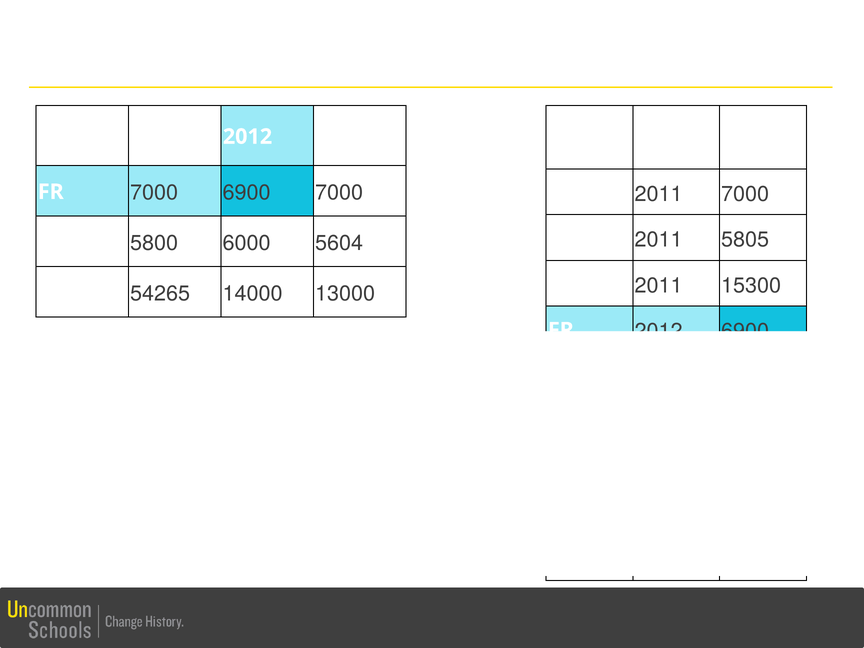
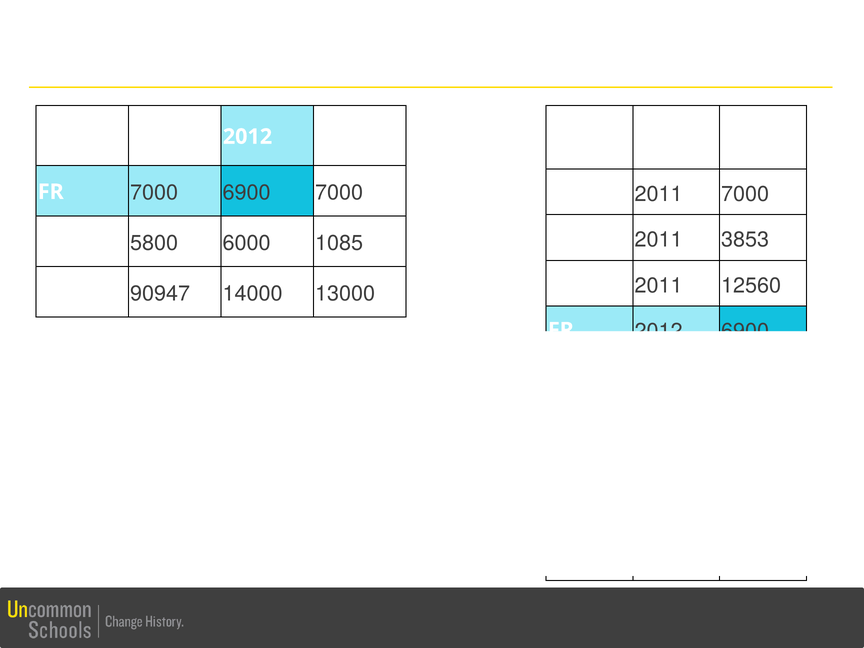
5805: 5805 -> 3853
5604: 5604 -> 1085
15300: 15300 -> 12560
54265: 54265 -> 90947
